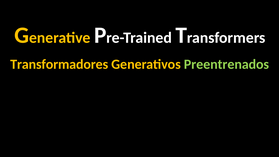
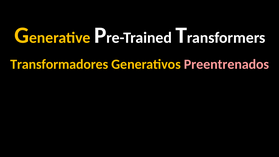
Preentrenados colour: light green -> pink
